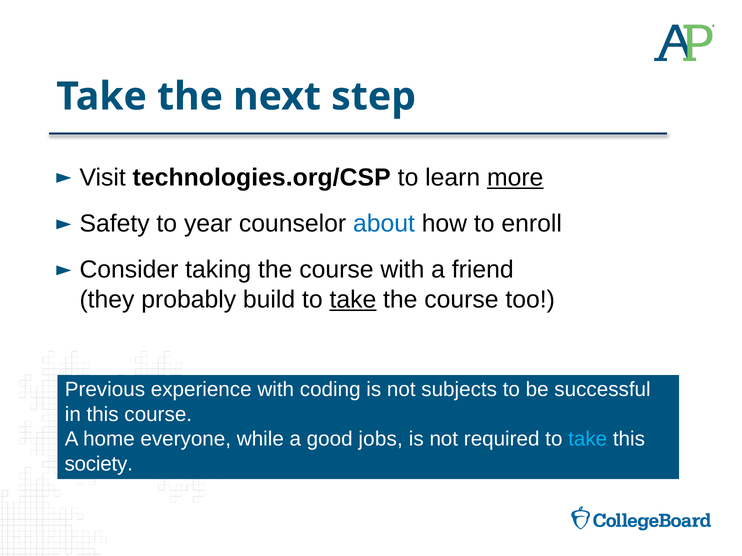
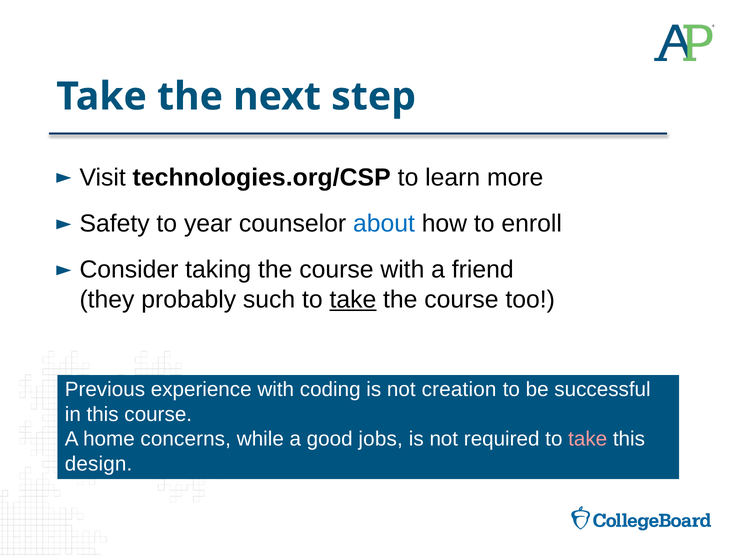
more underline: present -> none
build: build -> such
subjects: subjects -> creation
everyone: everyone -> concerns
take at (588, 439) colour: light blue -> pink
society: society -> design
